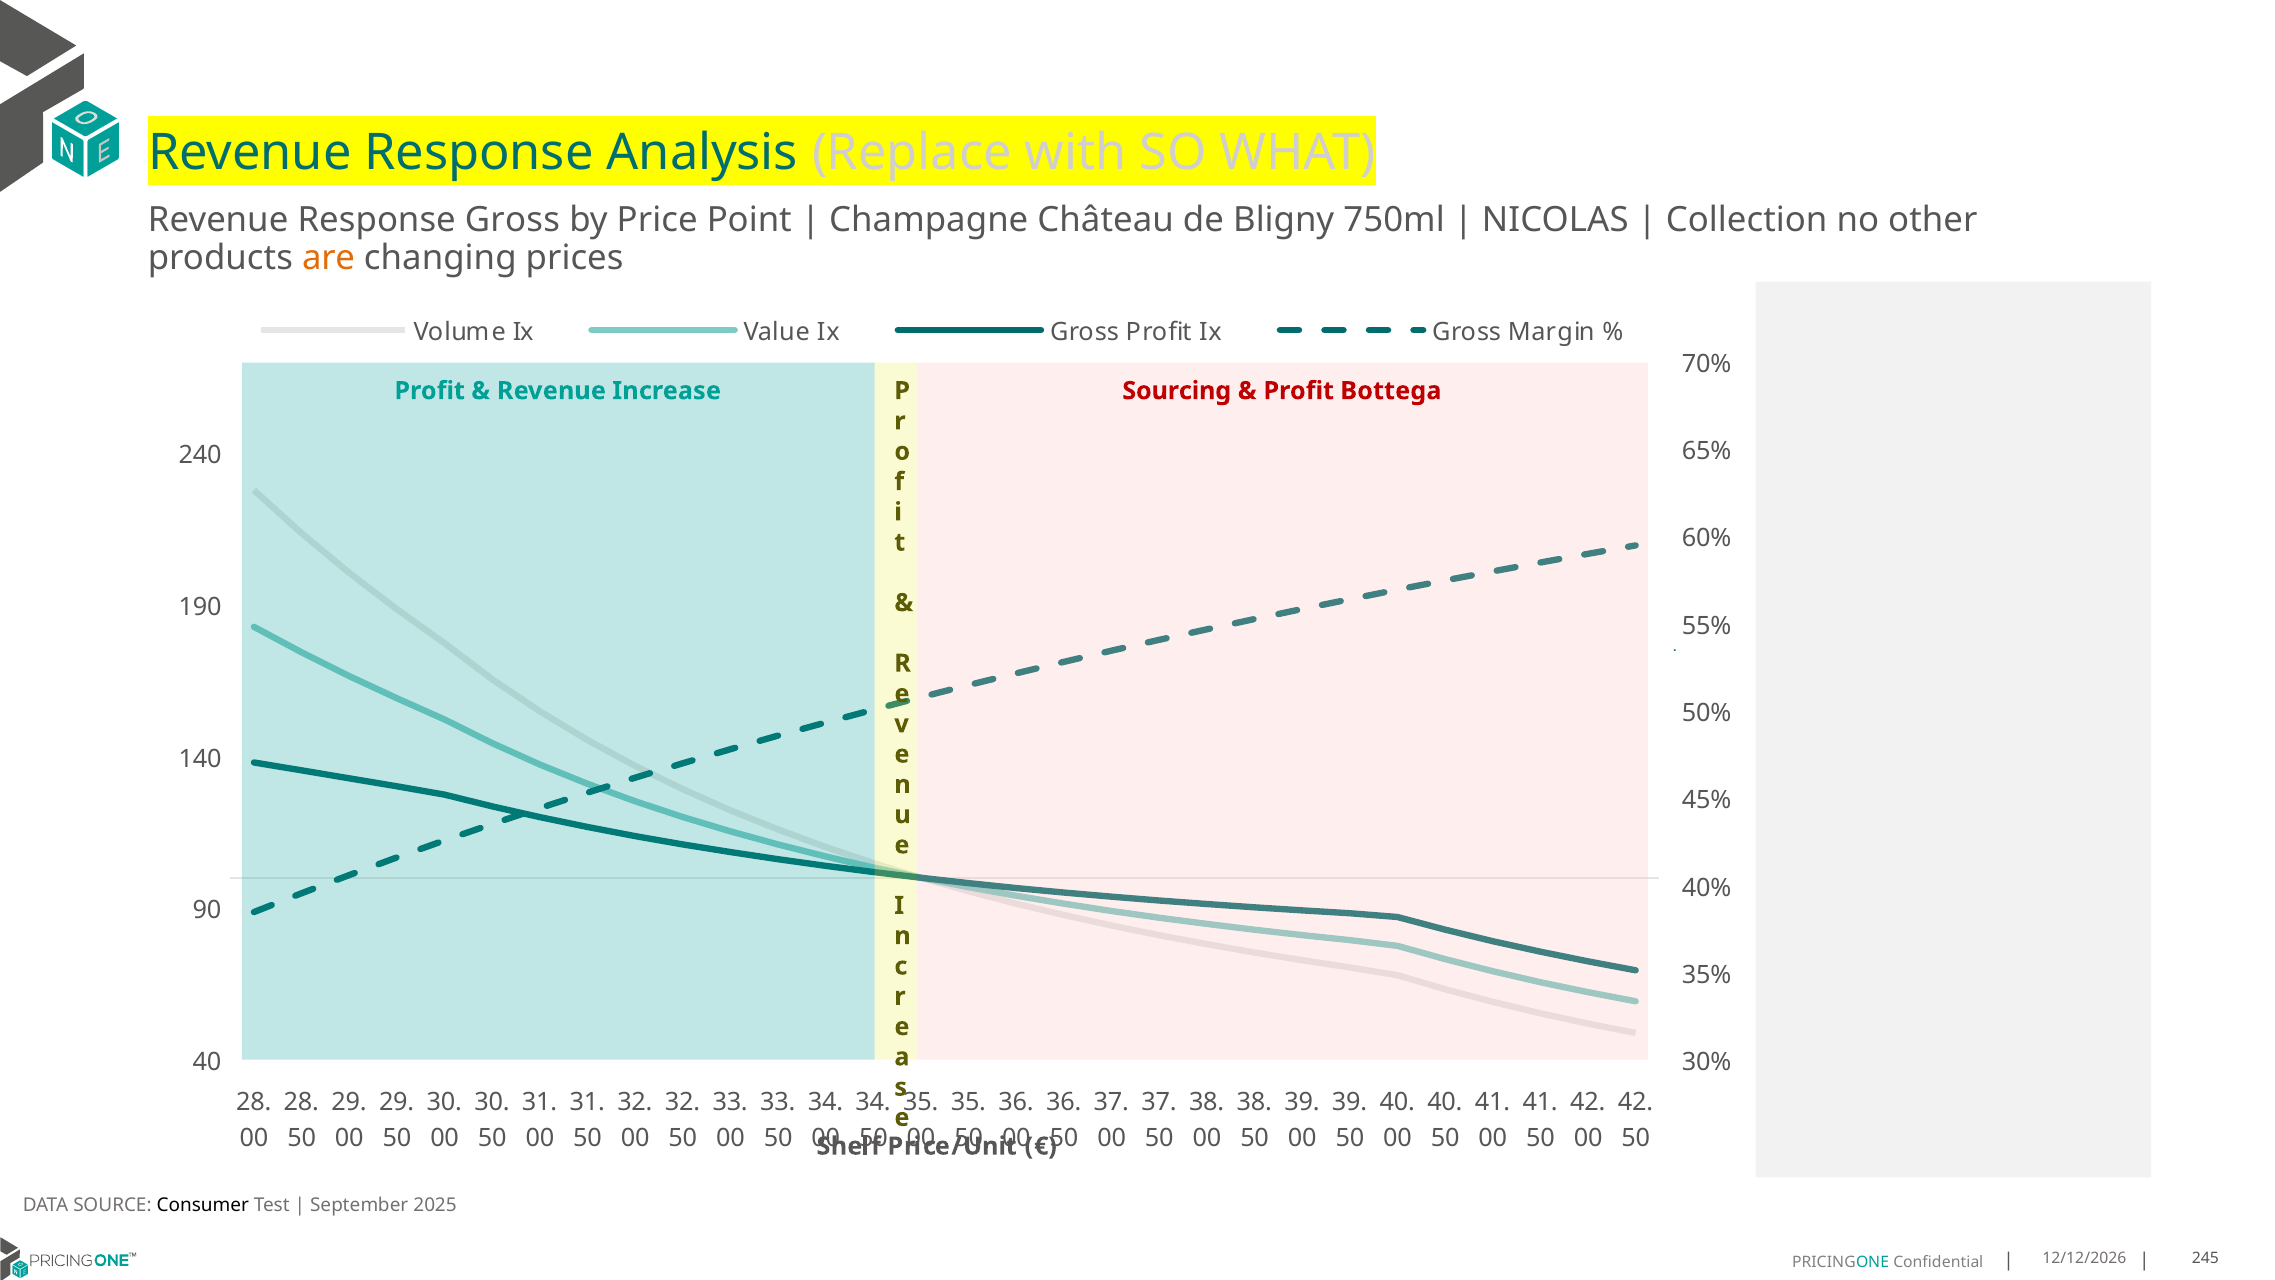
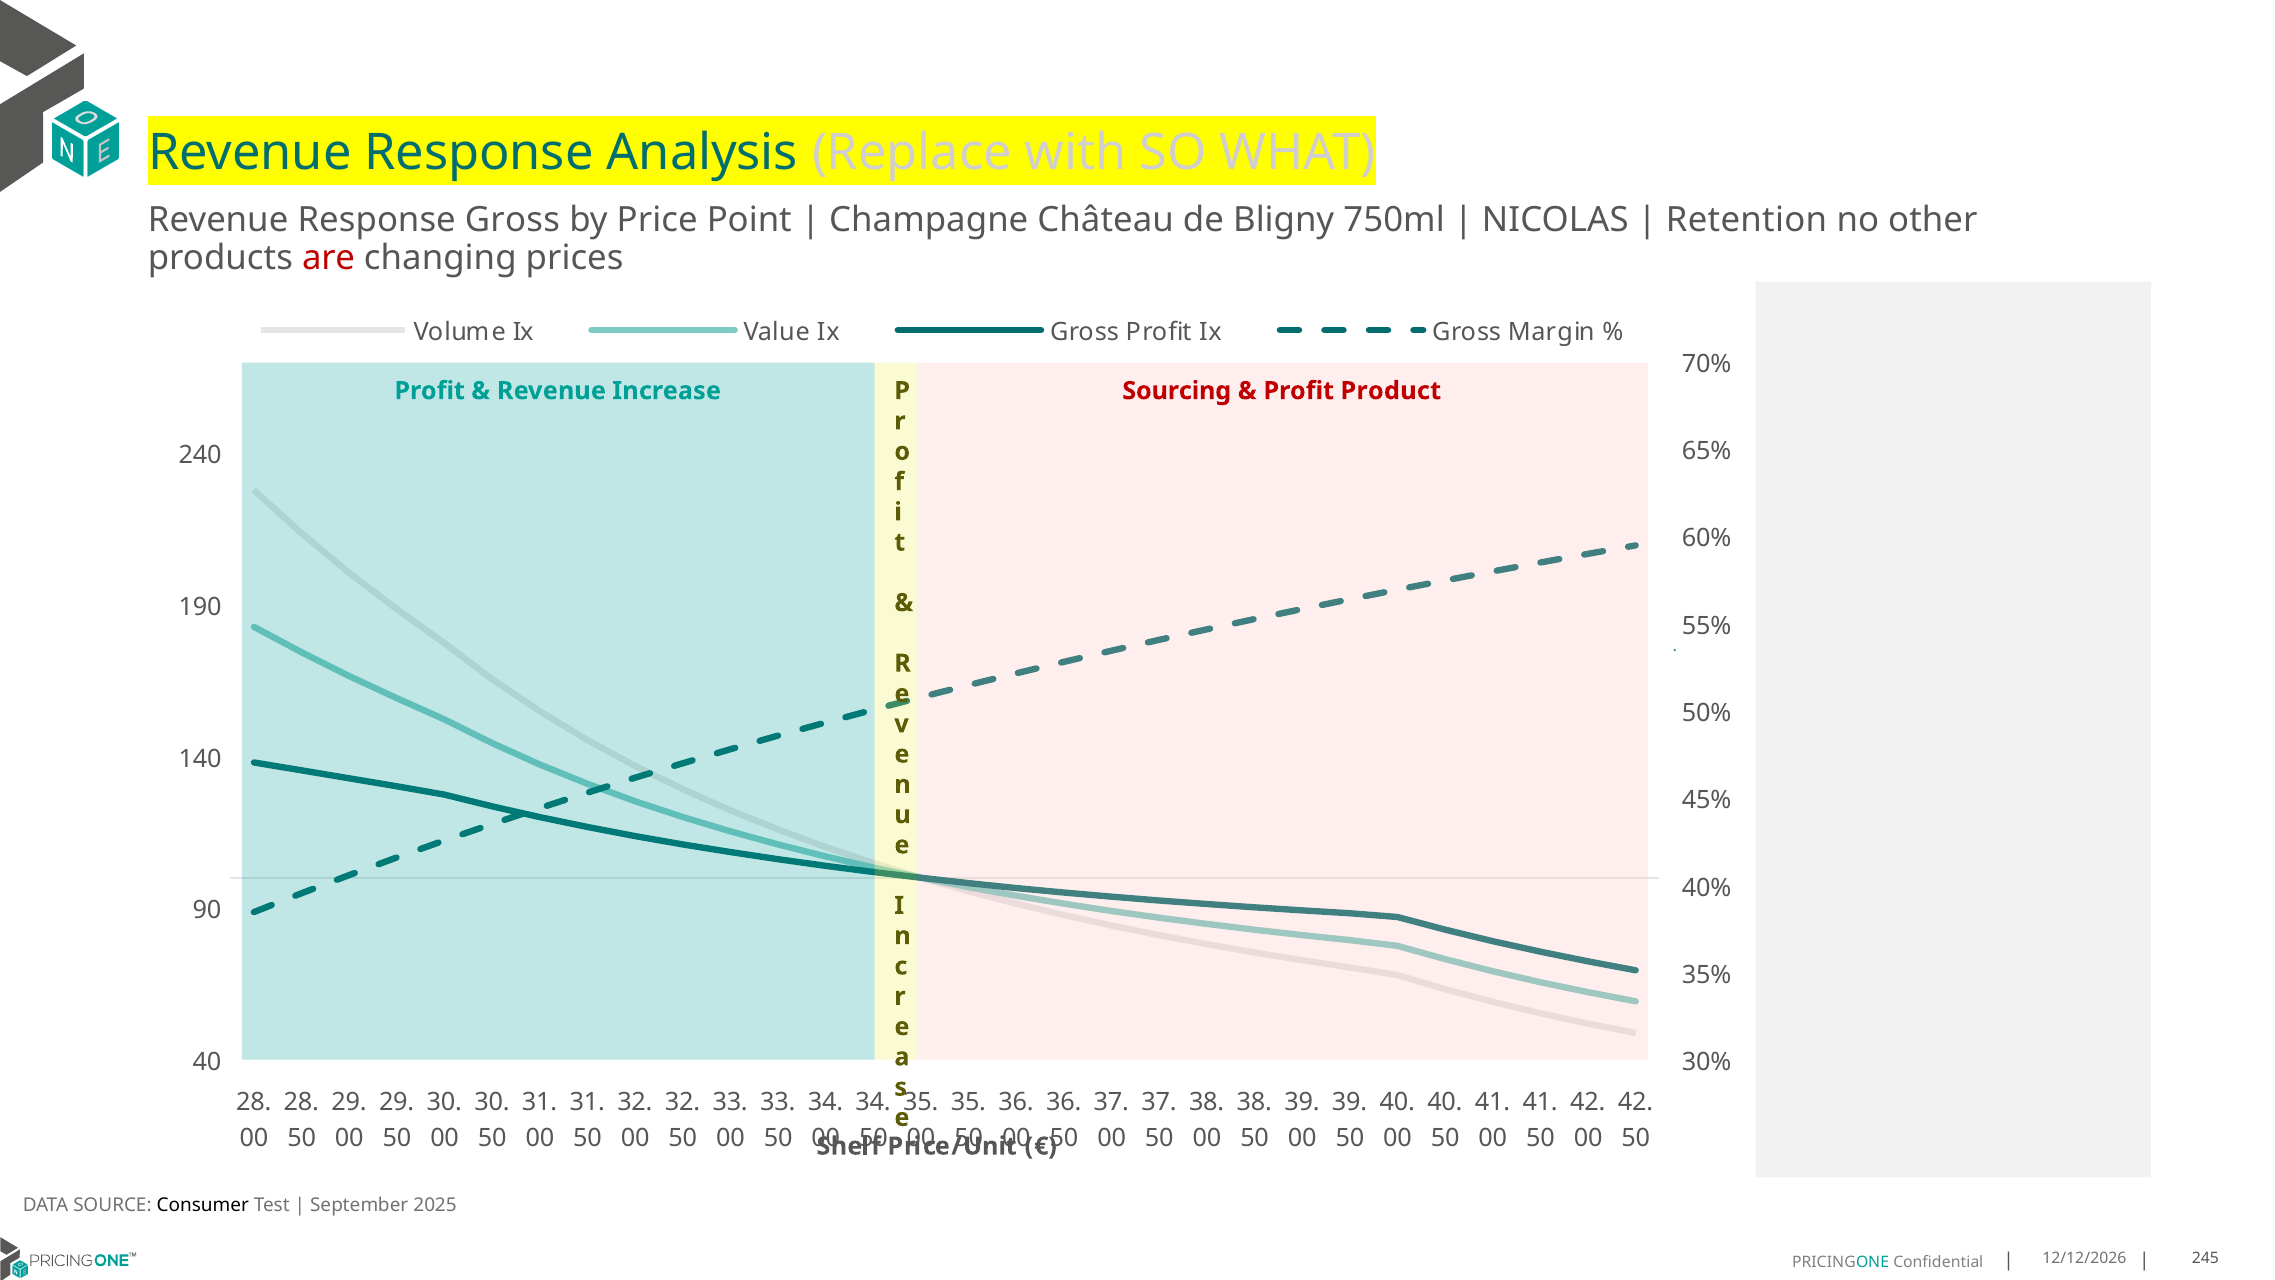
Collection: Collection -> Retention
are colour: orange -> red
Bottega: Bottega -> Product
